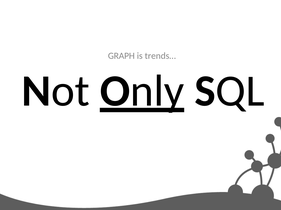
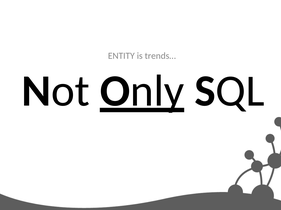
GRAPH: GRAPH -> ENTITY
